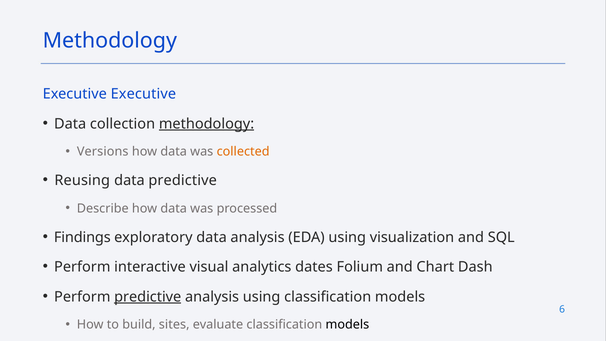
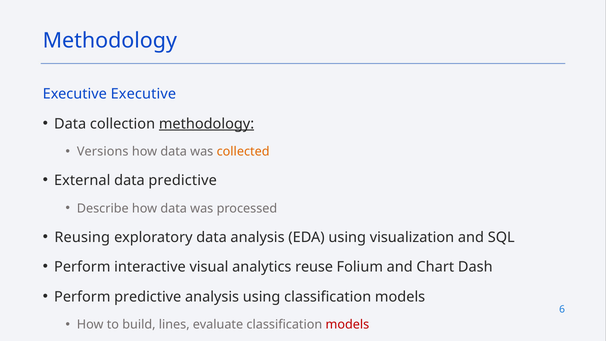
Reusing: Reusing -> External
Findings: Findings -> Reusing
dates: dates -> reuse
predictive at (148, 297) underline: present -> none
sites: sites -> lines
models at (347, 325) colour: black -> red
